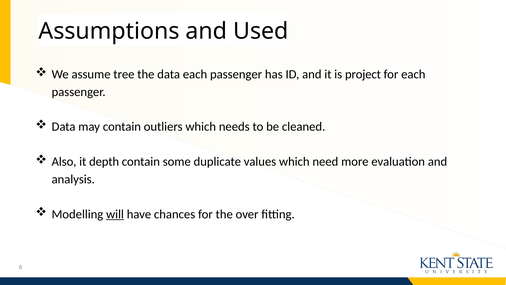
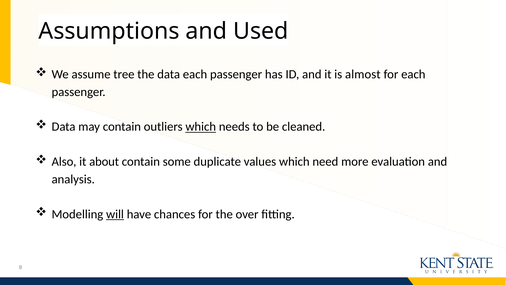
project: project -> almost
which at (201, 127) underline: none -> present
depth: depth -> about
